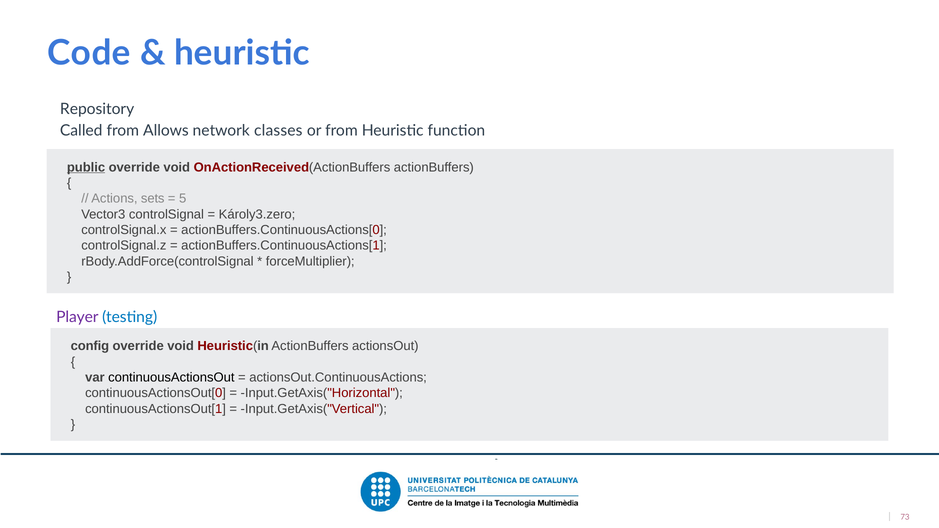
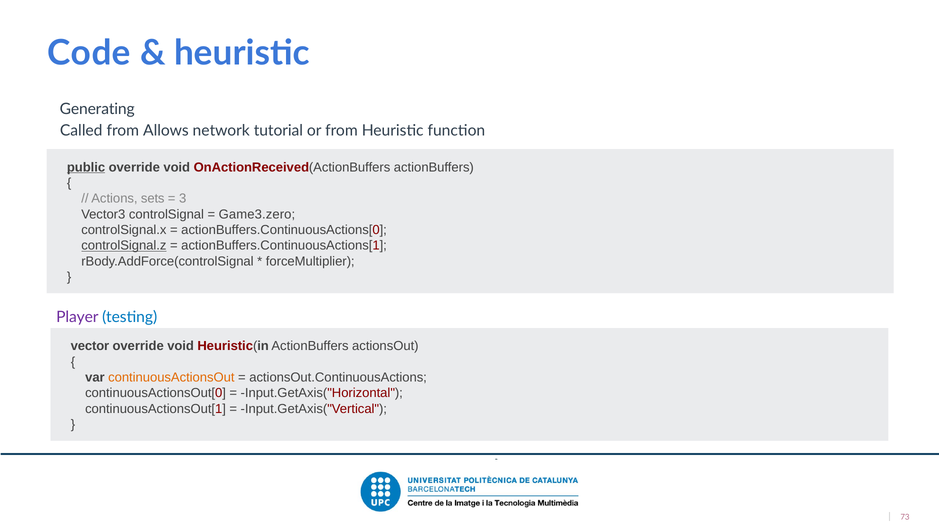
Repository: Repository -> Generating
classes: classes -> tutorial
5: 5 -> 3
Károly3.zero: Károly3.zero -> Game3.zero
controlSignal.z underline: none -> present
config: config -> vector
continuousActionsOut colour: black -> orange
